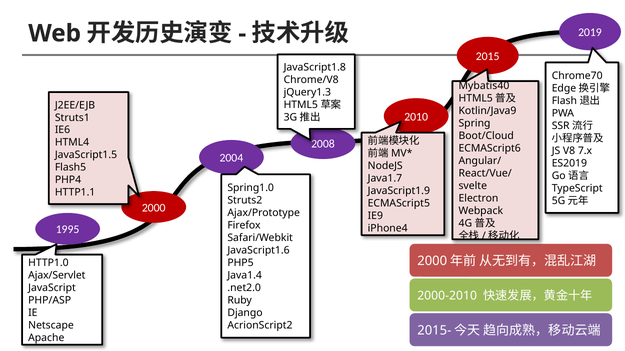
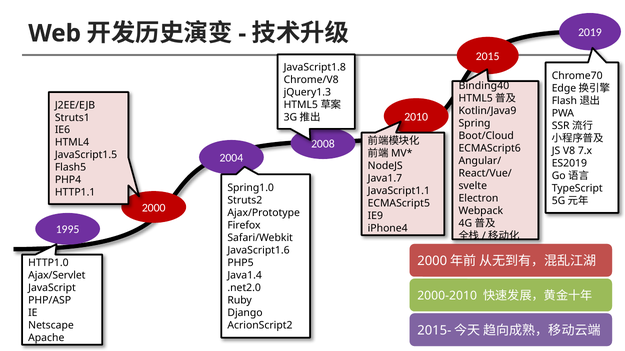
Mybatis40: Mybatis40 -> Binding40
JavaScript1.9: JavaScript1.9 -> JavaScript1.1
